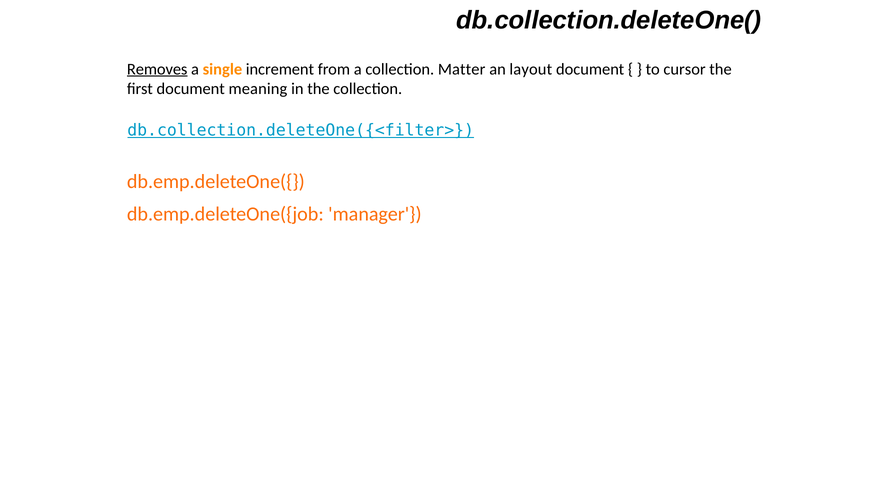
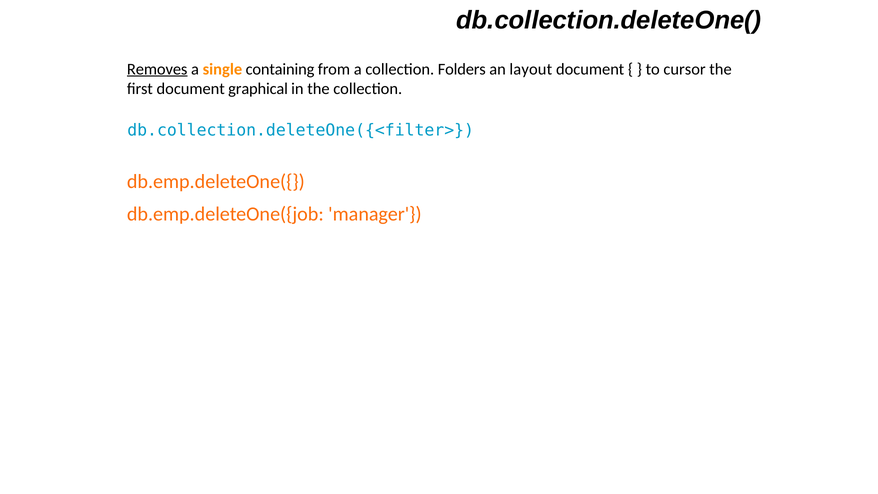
increment: increment -> containing
Matter: Matter -> Folders
meaning: meaning -> graphical
db.collection.deleteOne({<filter> underline: present -> none
